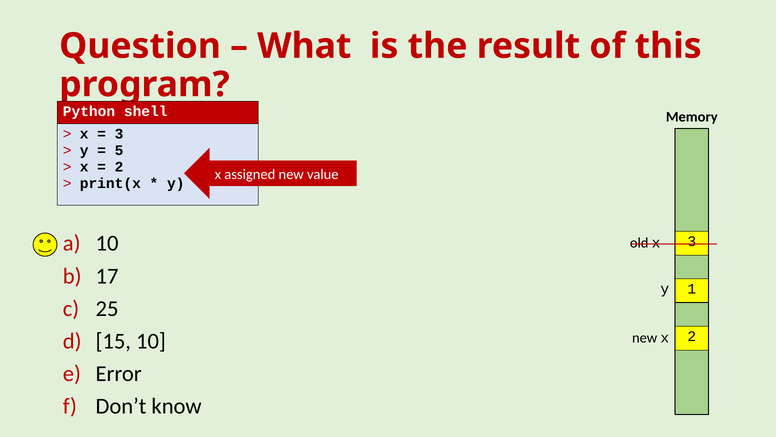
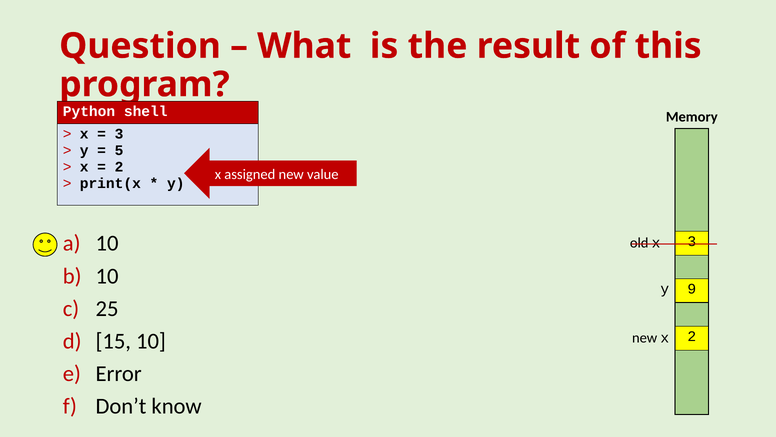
17 at (107, 276): 17 -> 10
1: 1 -> 9
